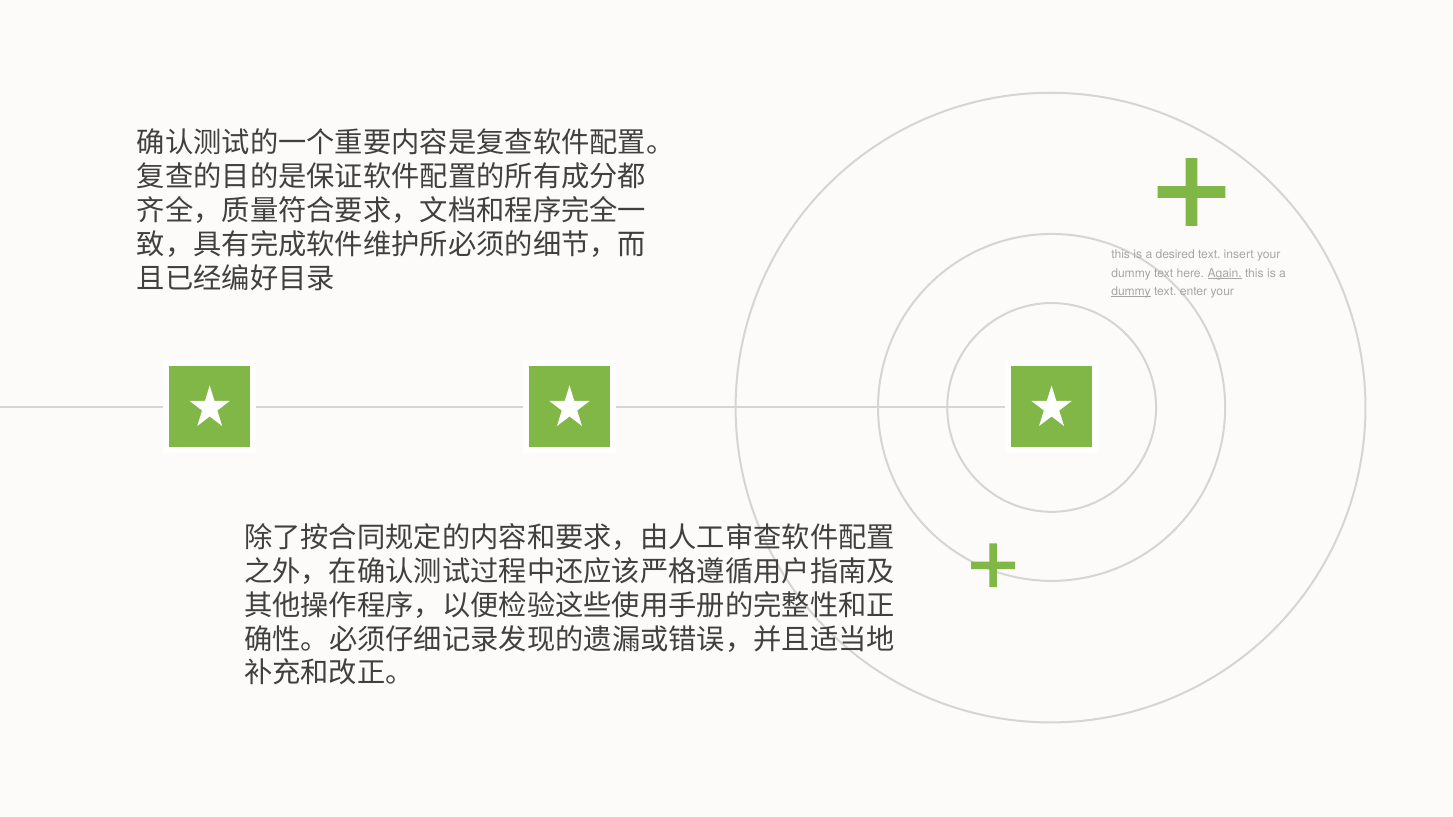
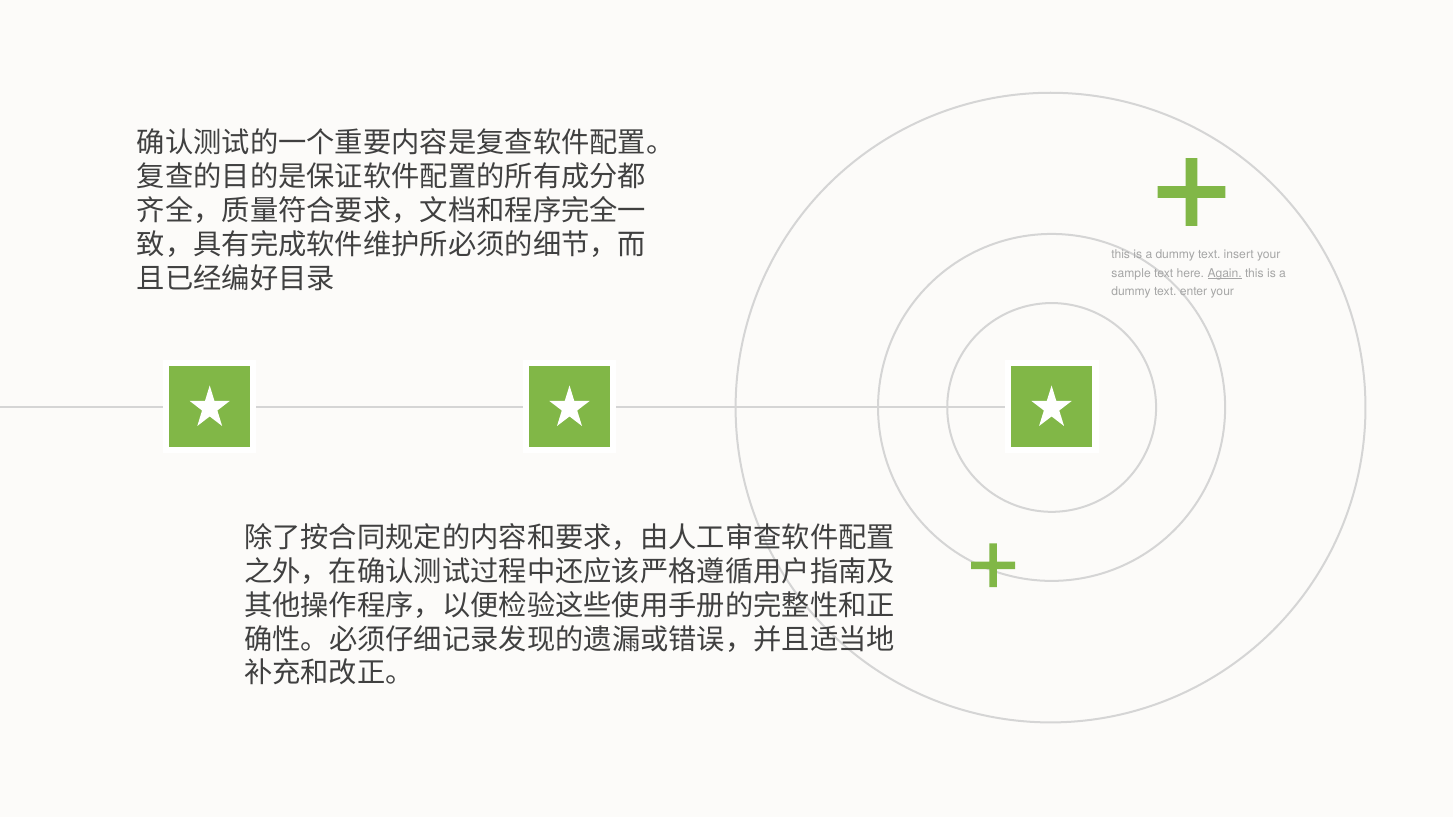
desired at (1175, 255): desired -> dummy
dummy at (1131, 273): dummy -> sample
dummy at (1131, 291) underline: present -> none
